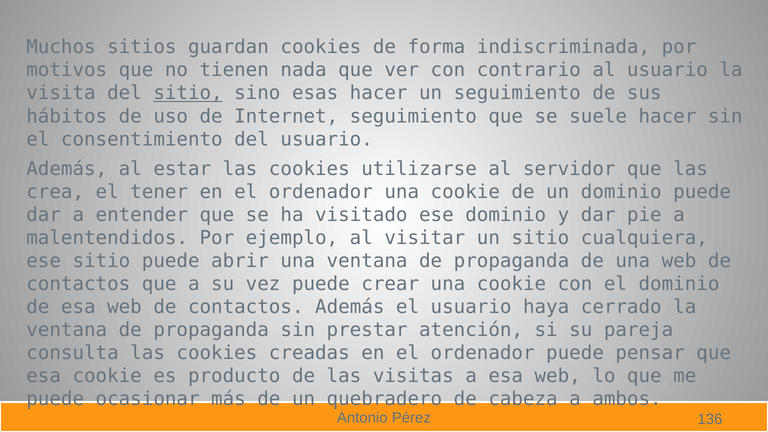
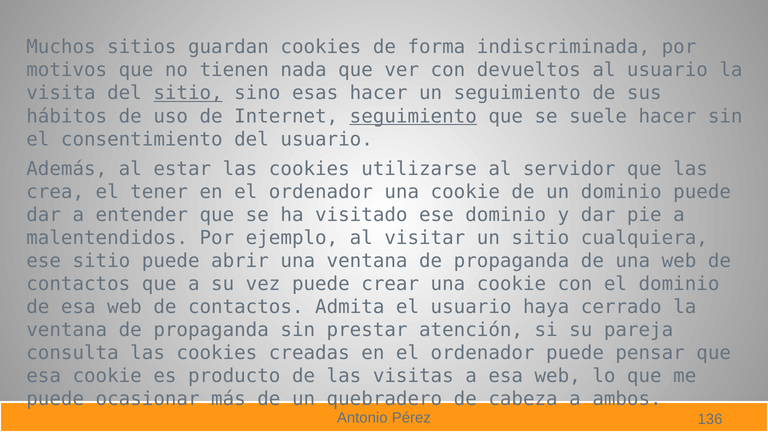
contrario: contrario -> devueltos
seguimiento at (413, 116) underline: none -> present
contactos Además: Además -> Admita
